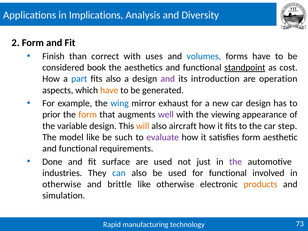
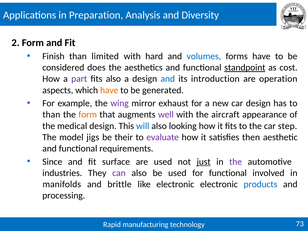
Implications: Implications -> Preparation
correct: correct -> limited
uses: uses -> hard
book: book -> does
part colour: blue -> purple
and at (168, 79) colour: purple -> blue
wing colour: blue -> purple
prior at (51, 115): prior -> than
viewing: viewing -> aircraft
variable: variable -> medical
will colour: orange -> blue
aircraft: aircraft -> looking
model like: like -> jigs
such: such -> their
satisfies form: form -> then
Done: Done -> Since
just underline: none -> present
can colour: blue -> purple
otherwise at (62, 184): otherwise -> manifolds
like otherwise: otherwise -> electronic
products colour: orange -> blue
simulation: simulation -> processing
